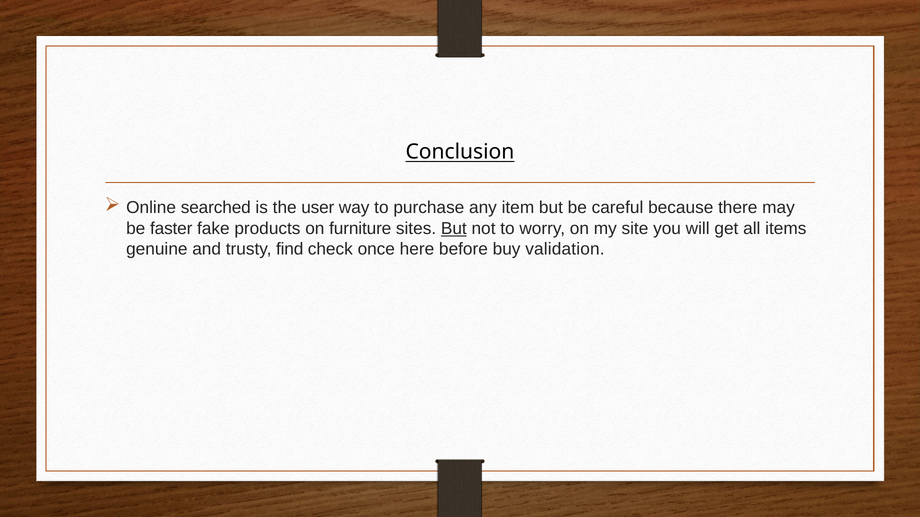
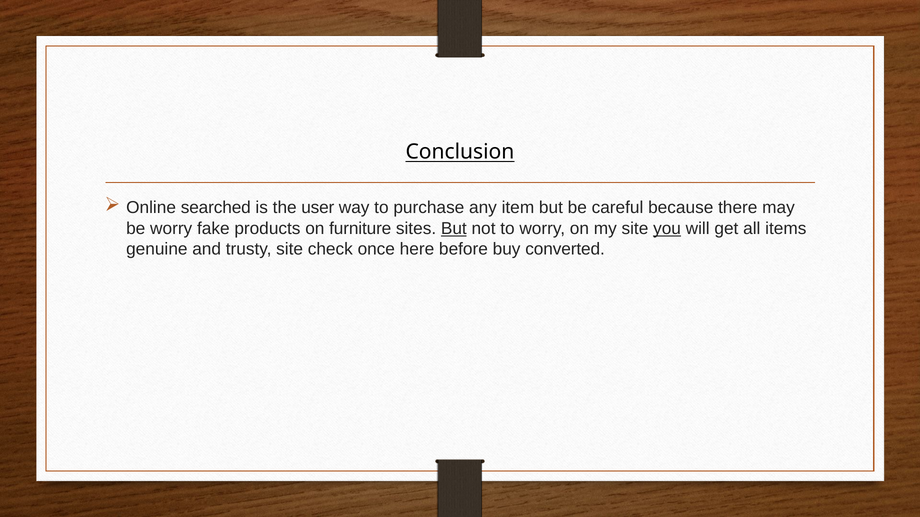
be faster: faster -> worry
you underline: none -> present
trusty find: find -> site
validation: validation -> converted
